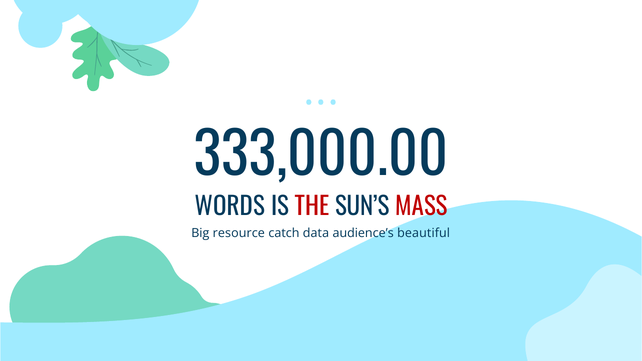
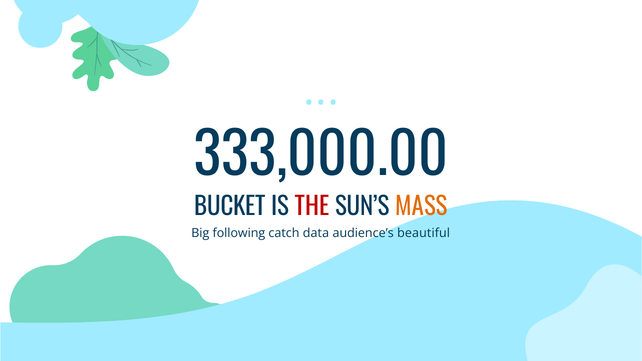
WORDS: WORDS -> BUCKET
MASS colour: red -> orange
resource: resource -> following
